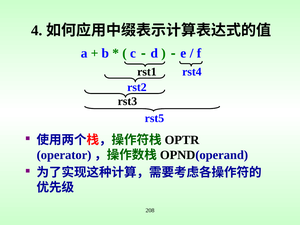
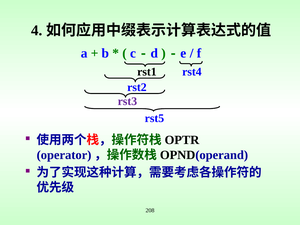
rst3 colour: black -> purple
